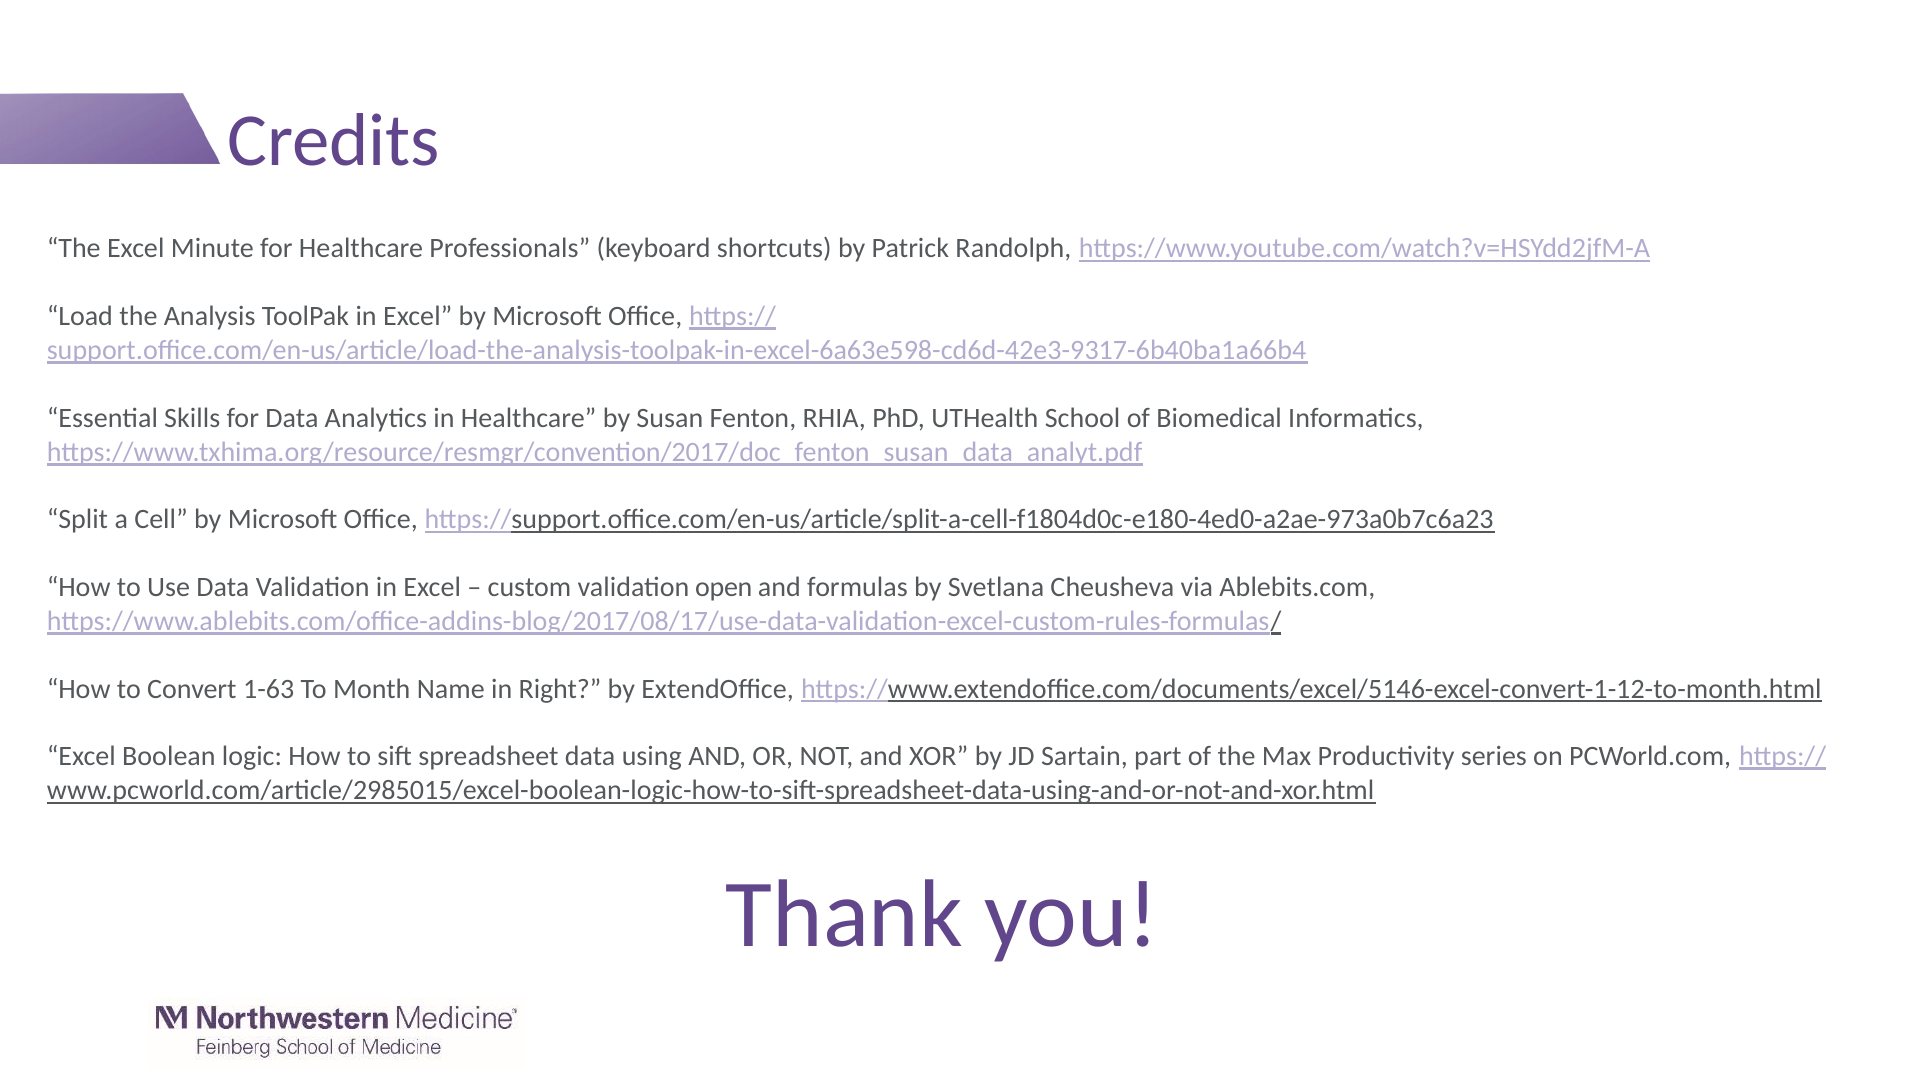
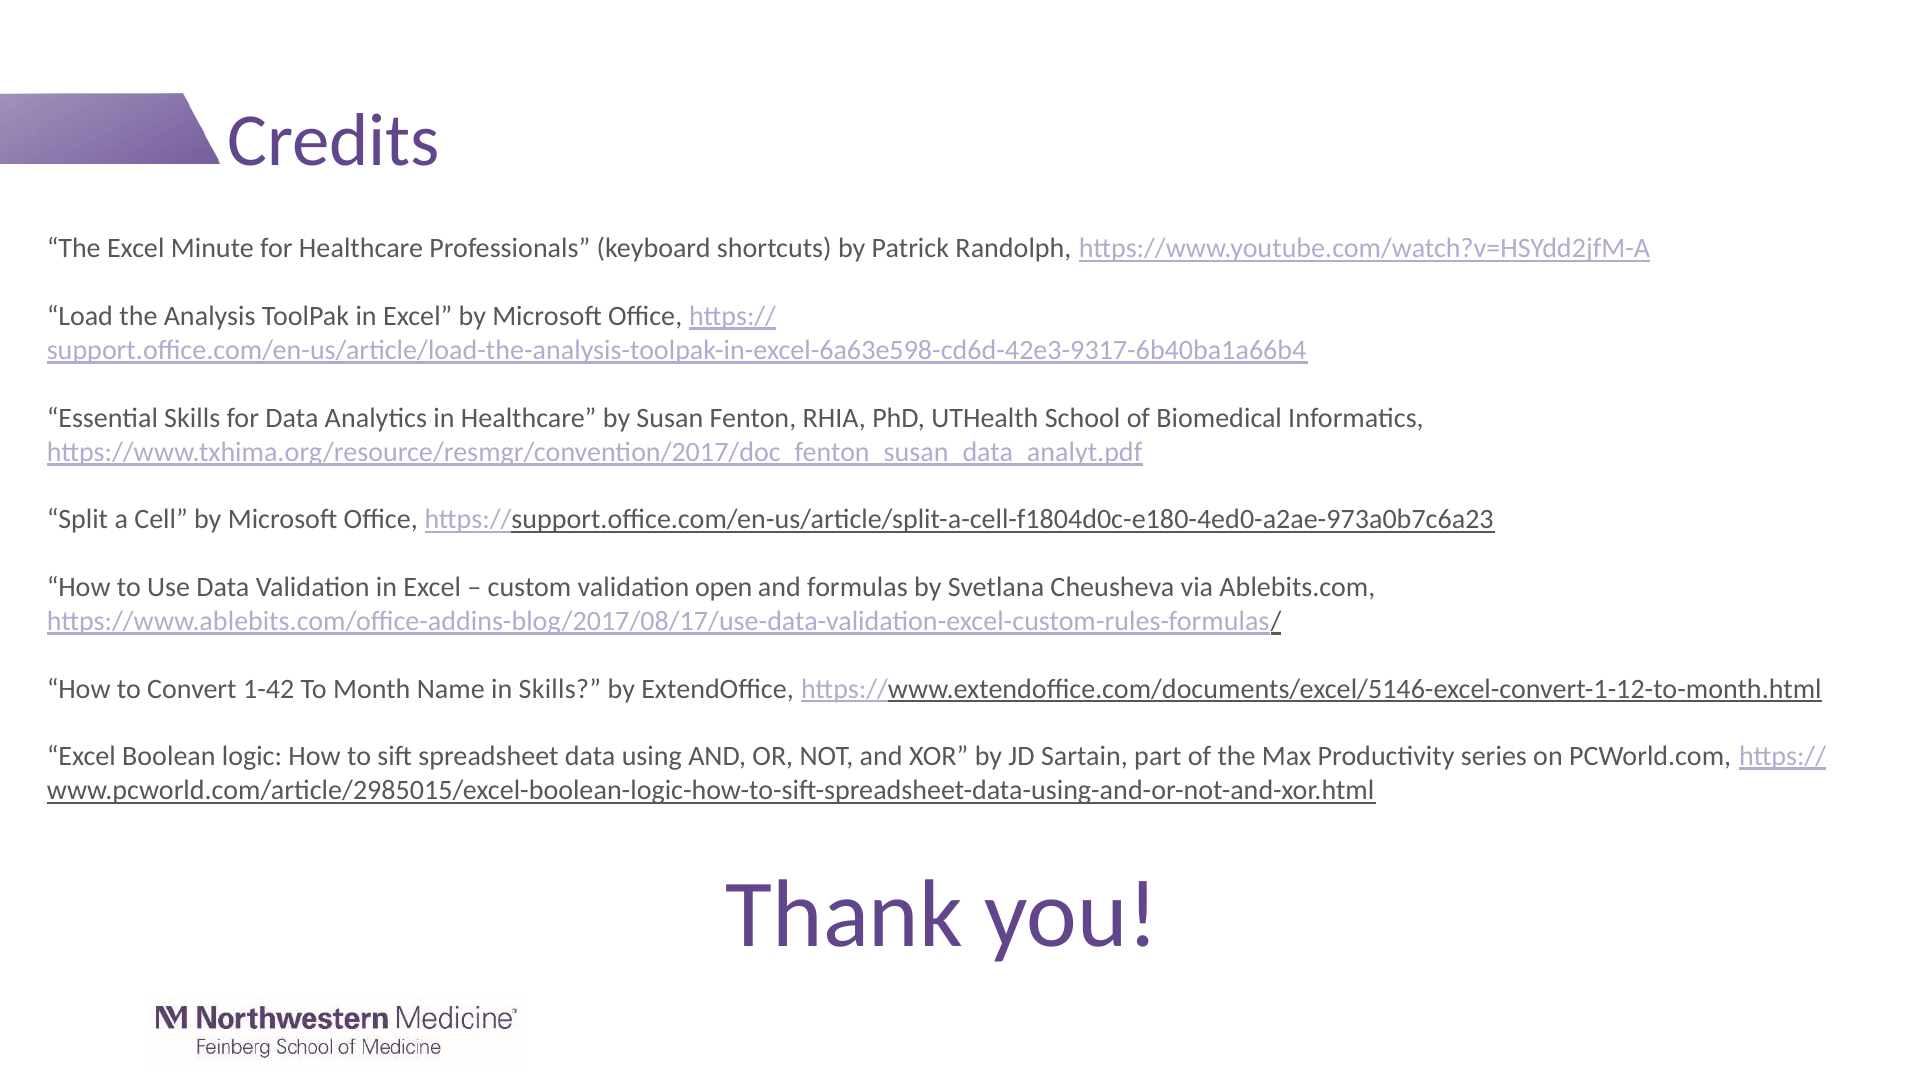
1-63: 1-63 -> 1-42
in Right: Right -> Skills
